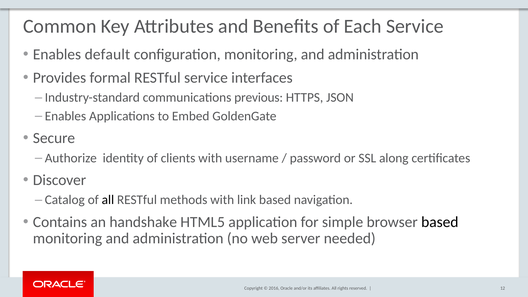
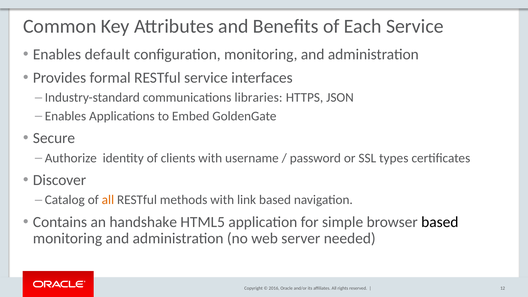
previous: previous -> libraries
along: along -> types
all at (108, 200) colour: black -> orange
